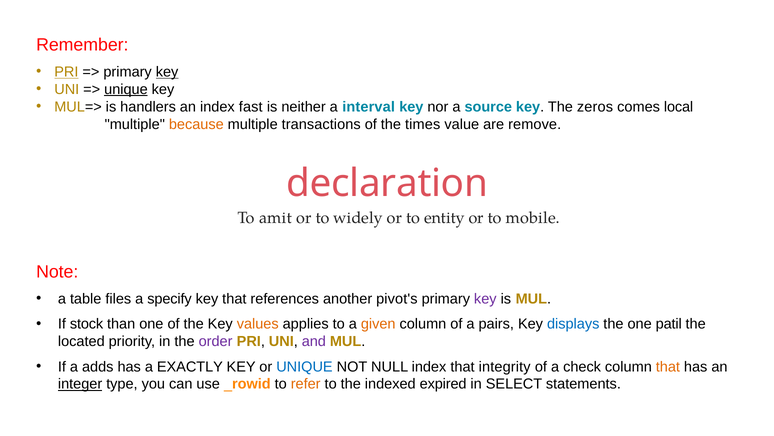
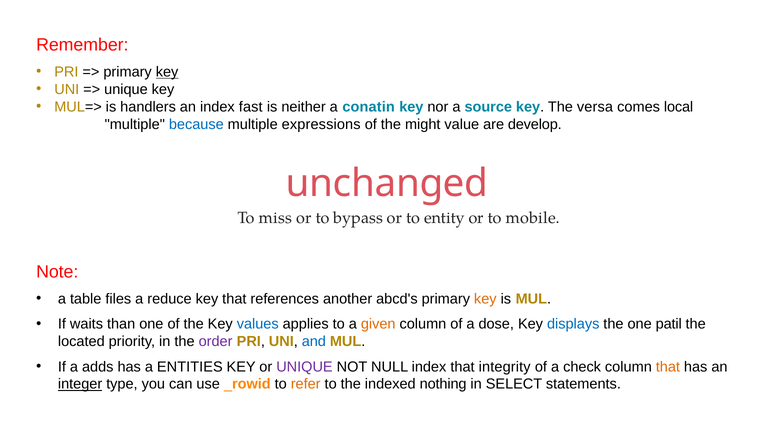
PRI at (66, 72) underline: present -> none
unique at (126, 89) underline: present -> none
interval: interval -> conatin
zeros: zeros -> versa
because colour: orange -> blue
transactions: transactions -> expressions
times: times -> might
remove: remove -> develop
declaration: declaration -> unchanged
amit: amit -> miss
widely: widely -> bypass
specify: specify -> reduce
pivot's: pivot's -> abcd's
key at (485, 298) colour: purple -> orange
stock: stock -> waits
values colour: orange -> blue
pairs: pairs -> dose
and colour: purple -> blue
EXACTLY: EXACTLY -> ENTITIES
UNIQUE at (304, 366) colour: blue -> purple
expired: expired -> nothing
